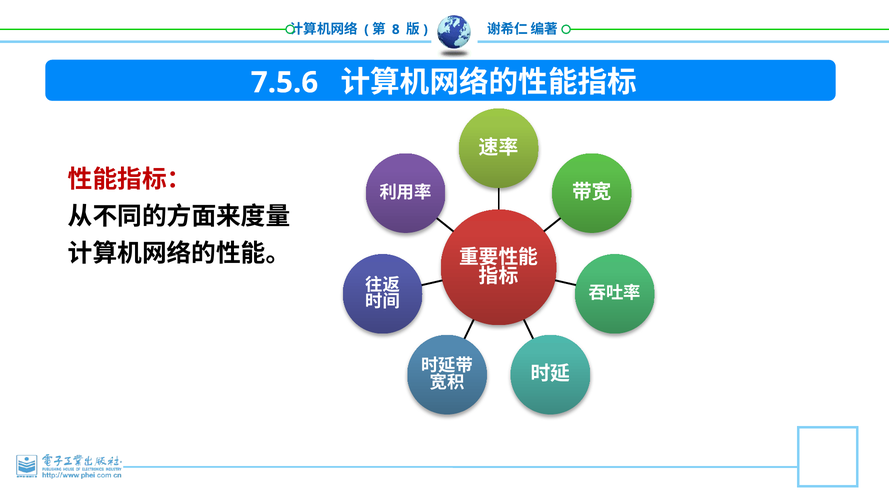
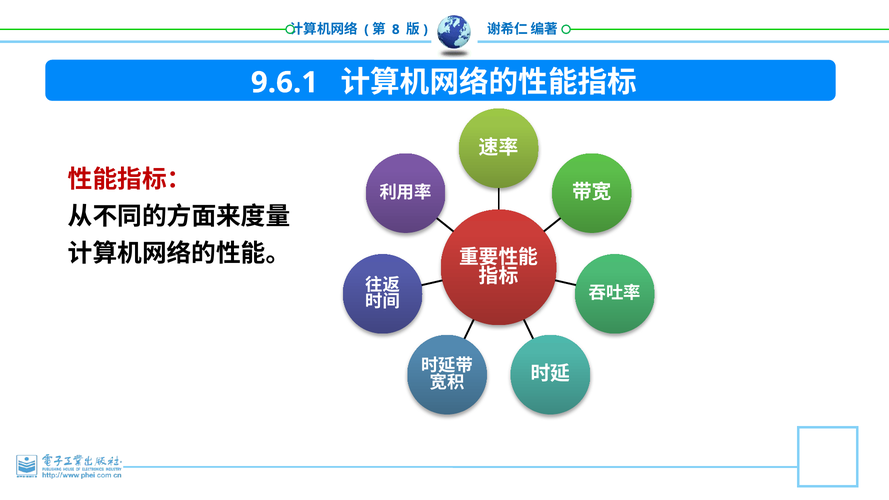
7.5.6: 7.5.6 -> 9.6.1
